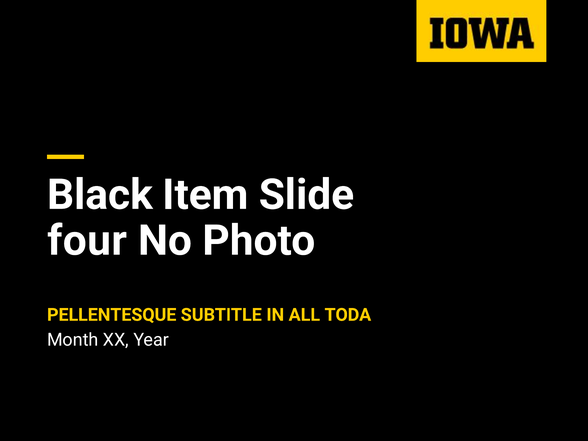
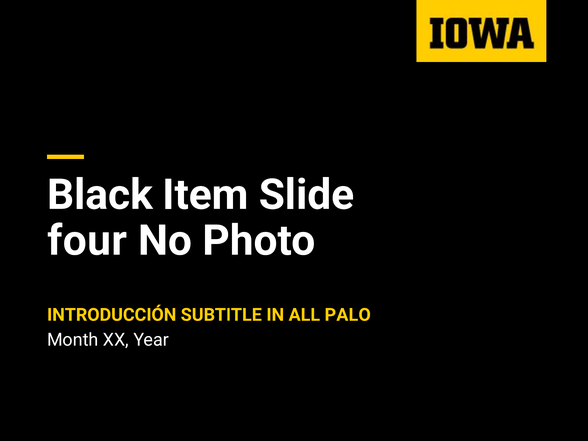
PELLENTESQUE: PELLENTESQUE -> INTRODUCCIÓN
TODA: TODA -> PALO
